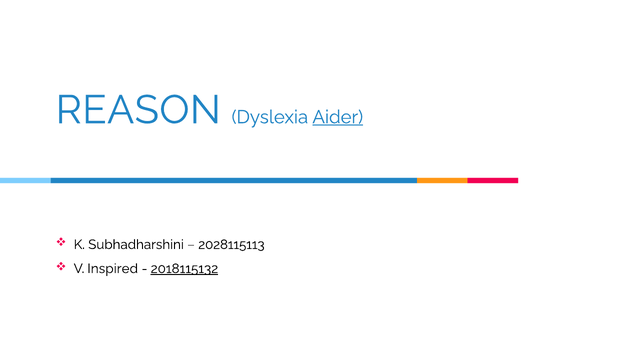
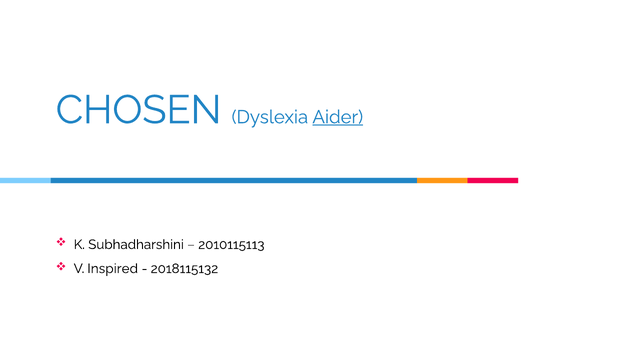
REASON: REASON -> CHOSEN
2028115113: 2028115113 -> 2010115113
2018115132 underline: present -> none
